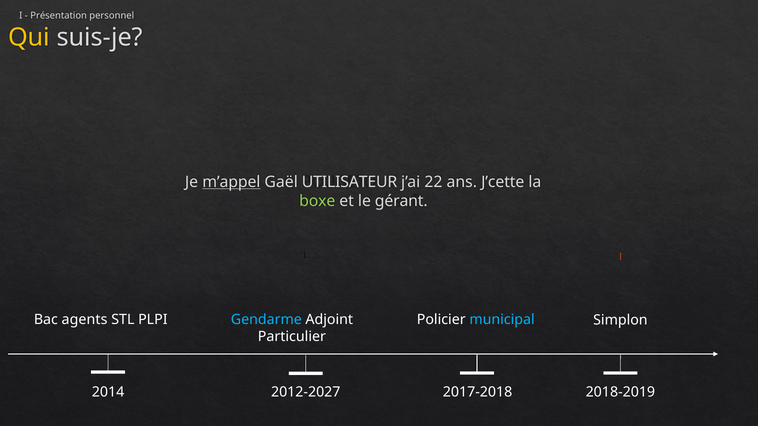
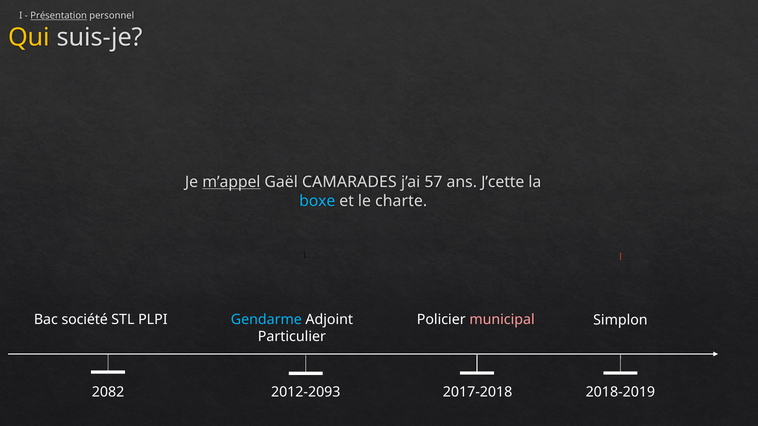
Présentation underline: none -> present
UTILISATEUR: UTILISATEUR -> CAMARADES
22: 22 -> 57
boxe colour: light green -> light blue
gérant: gérant -> charte
municipal colour: light blue -> pink
agents: agents -> société
2014: 2014 -> 2082
2012-2027: 2012-2027 -> 2012-2093
